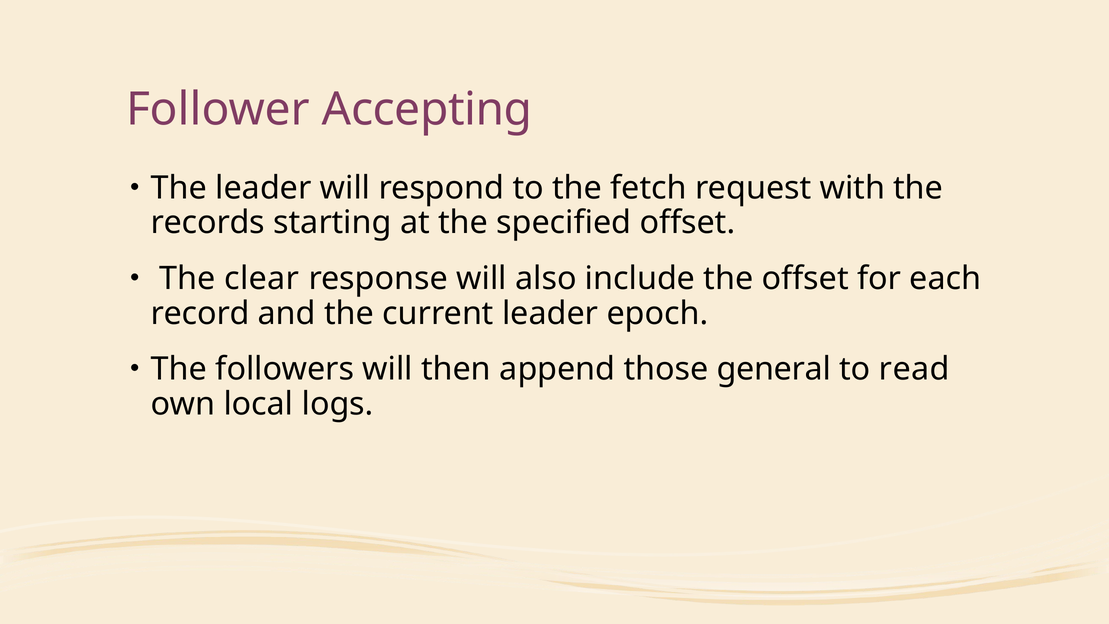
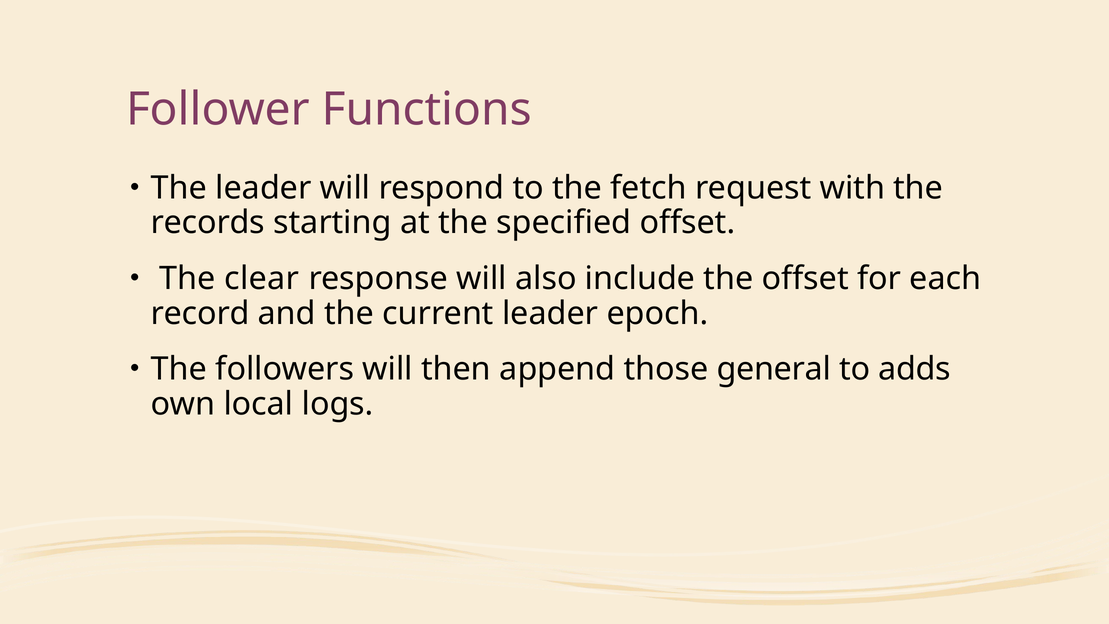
Accepting: Accepting -> Functions
read: read -> adds
